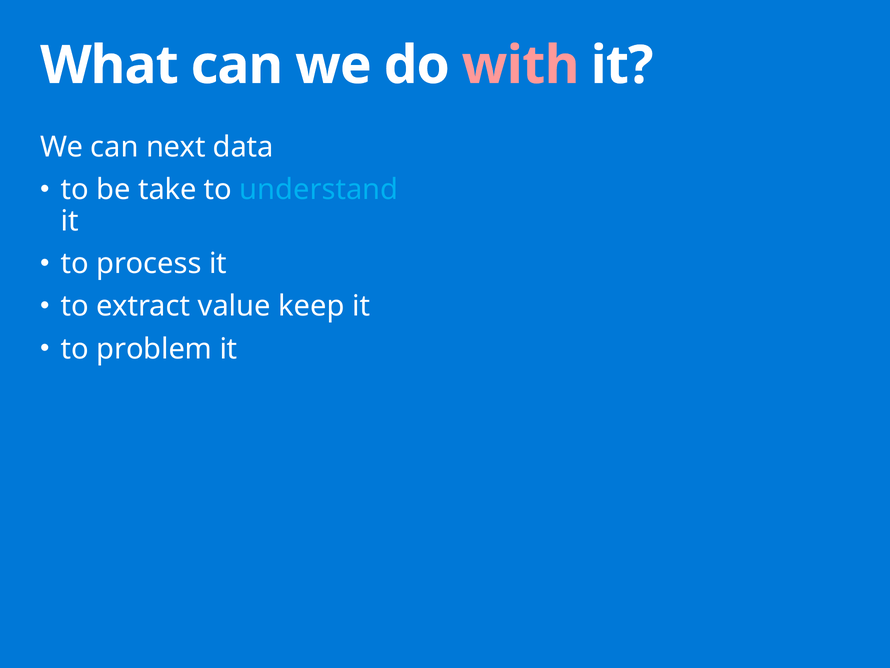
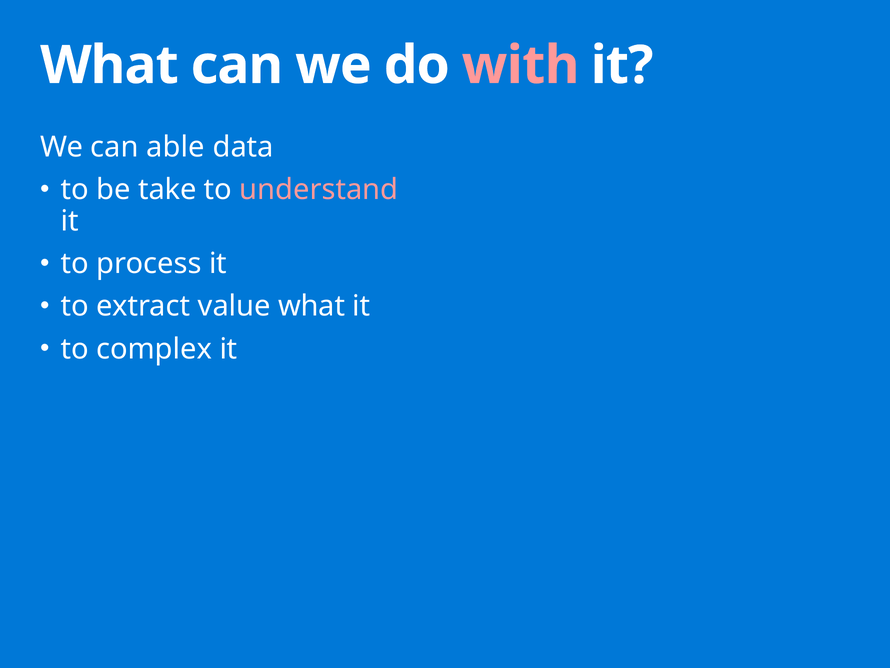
next: next -> able
understand colour: light blue -> pink
value keep: keep -> what
problem: problem -> complex
